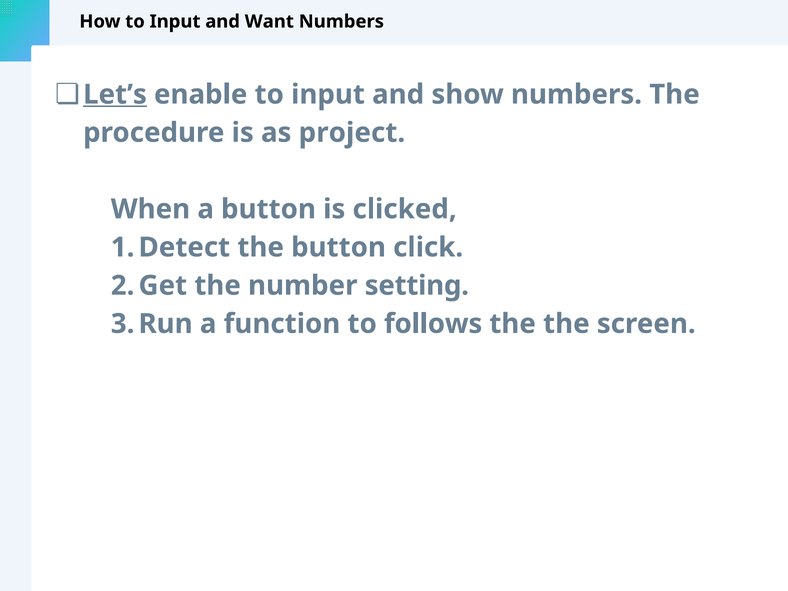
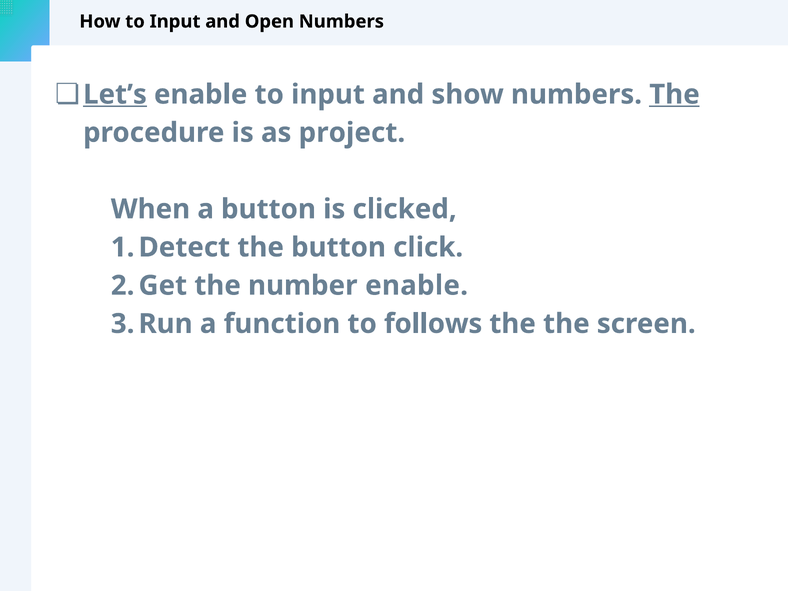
Want: Want -> Open
The at (674, 94) underline: none -> present
number setting: setting -> enable
